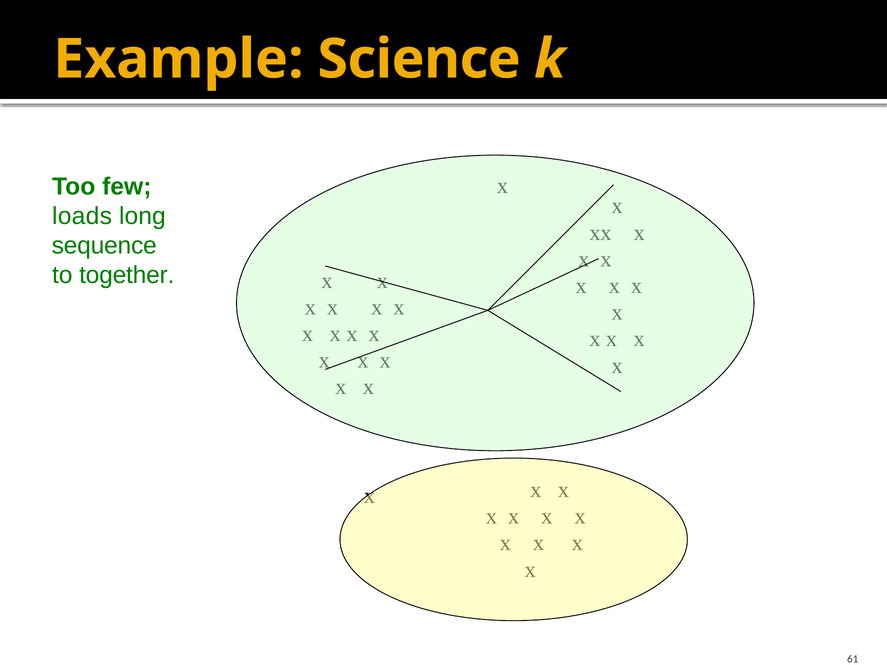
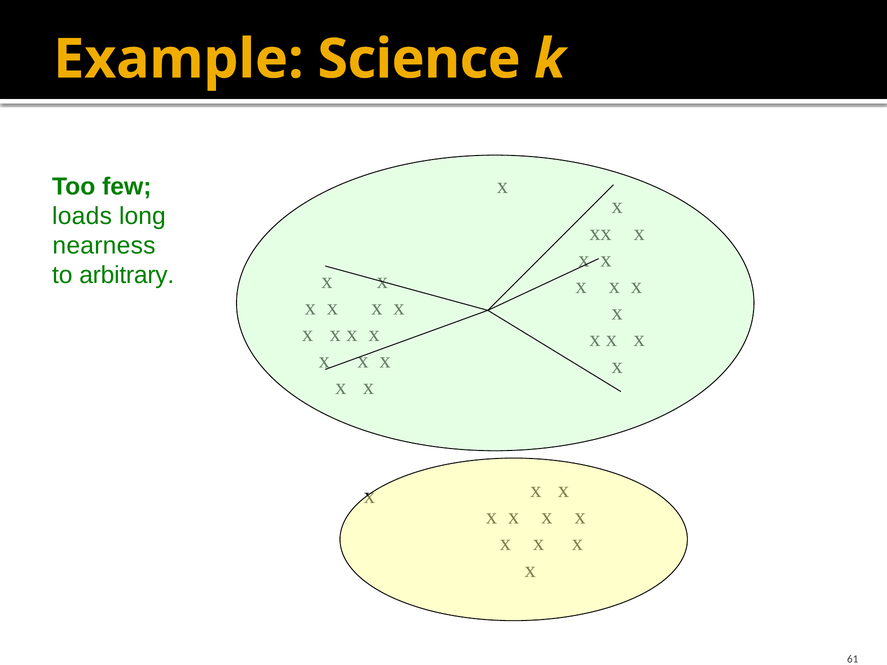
sequence: sequence -> nearness
together: together -> arbitrary
